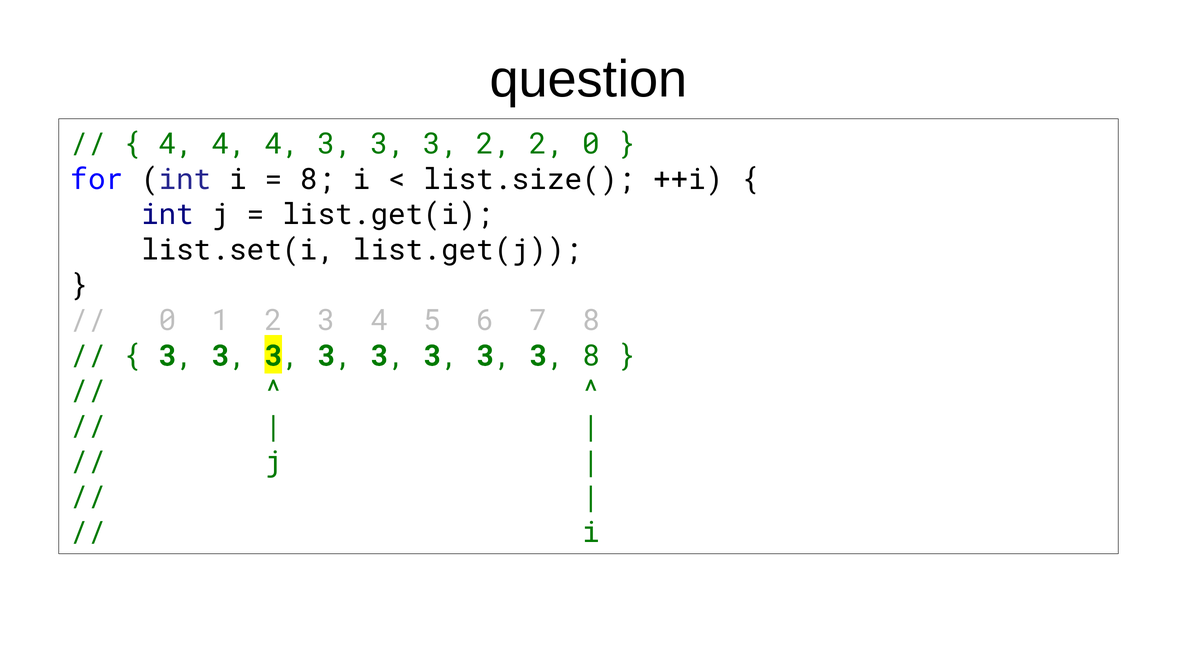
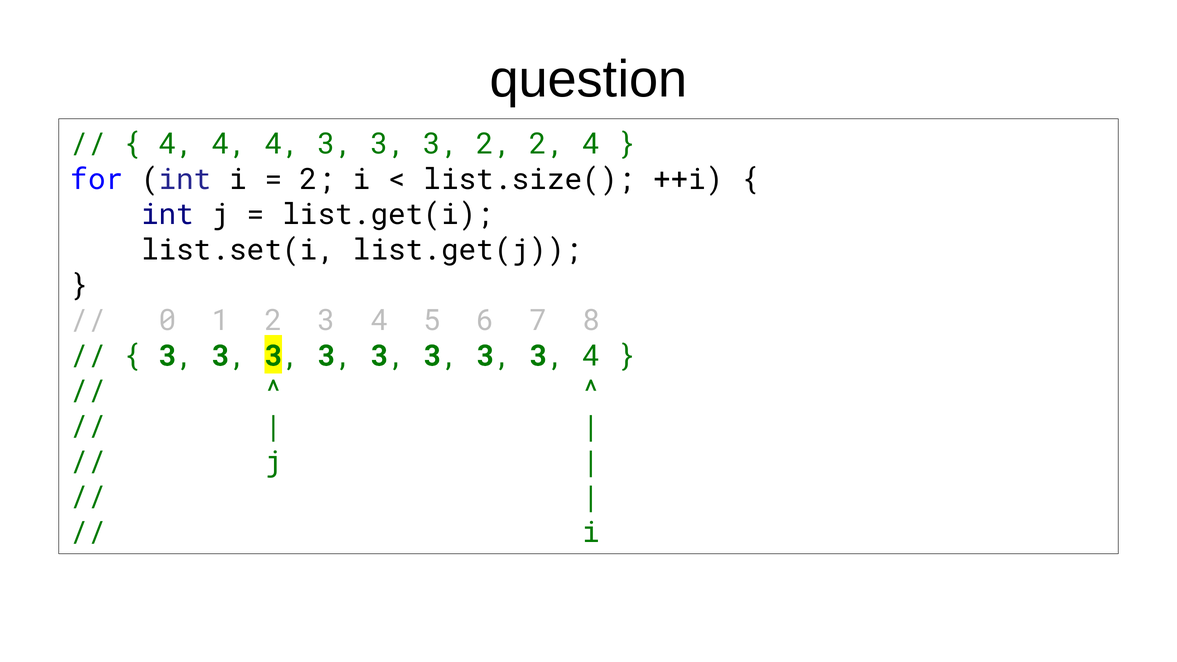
2 0: 0 -> 4
8 at (318, 179): 8 -> 2
3 3 8: 8 -> 4
